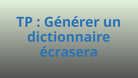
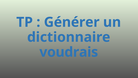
écrasera: écrasera -> voudrais
